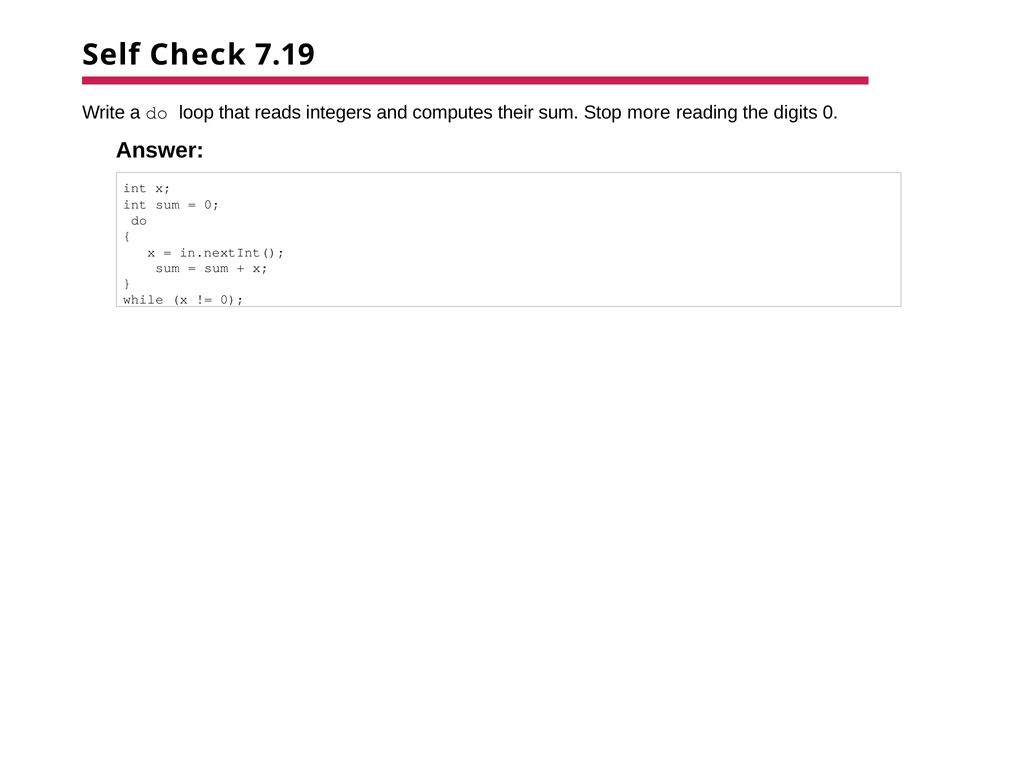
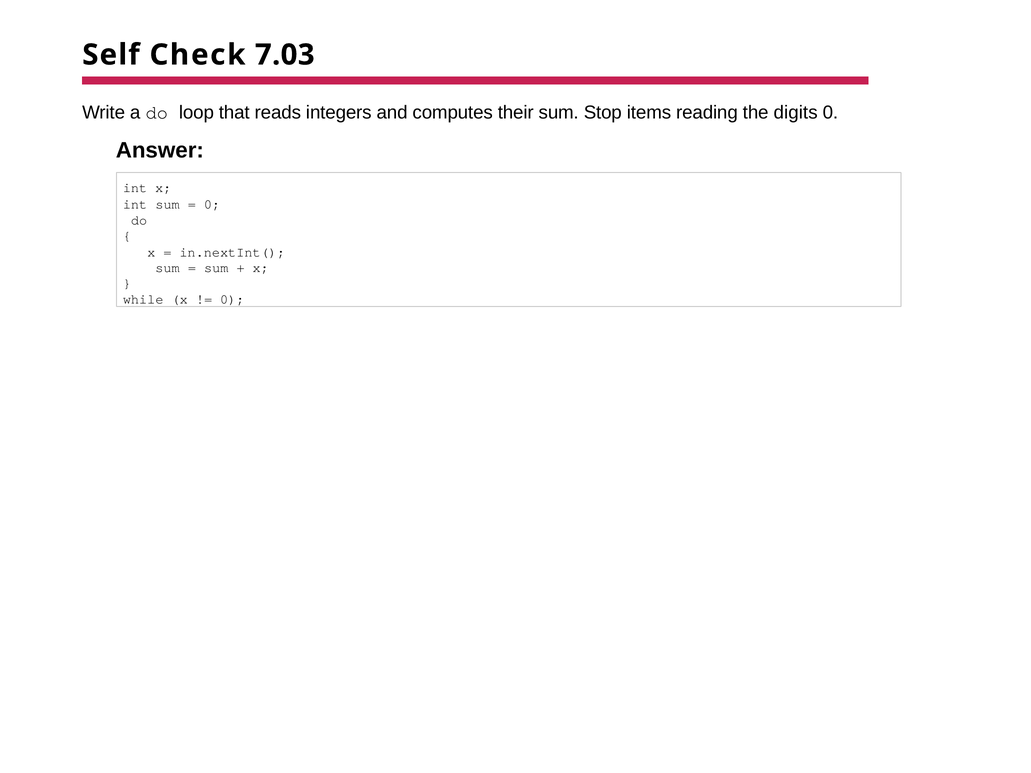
7.19: 7.19 -> 7.03
more: more -> items
